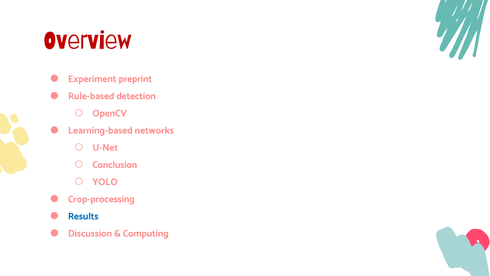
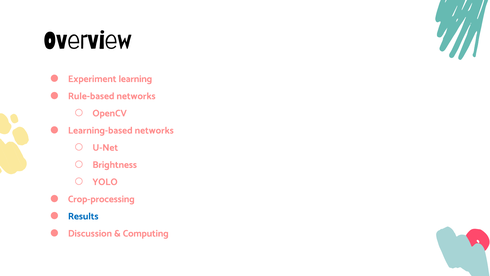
Overview colour: red -> black
preprint: preprint -> learning
Rule-based detection: detection -> networks
Conclusion: Conclusion -> Brightness
